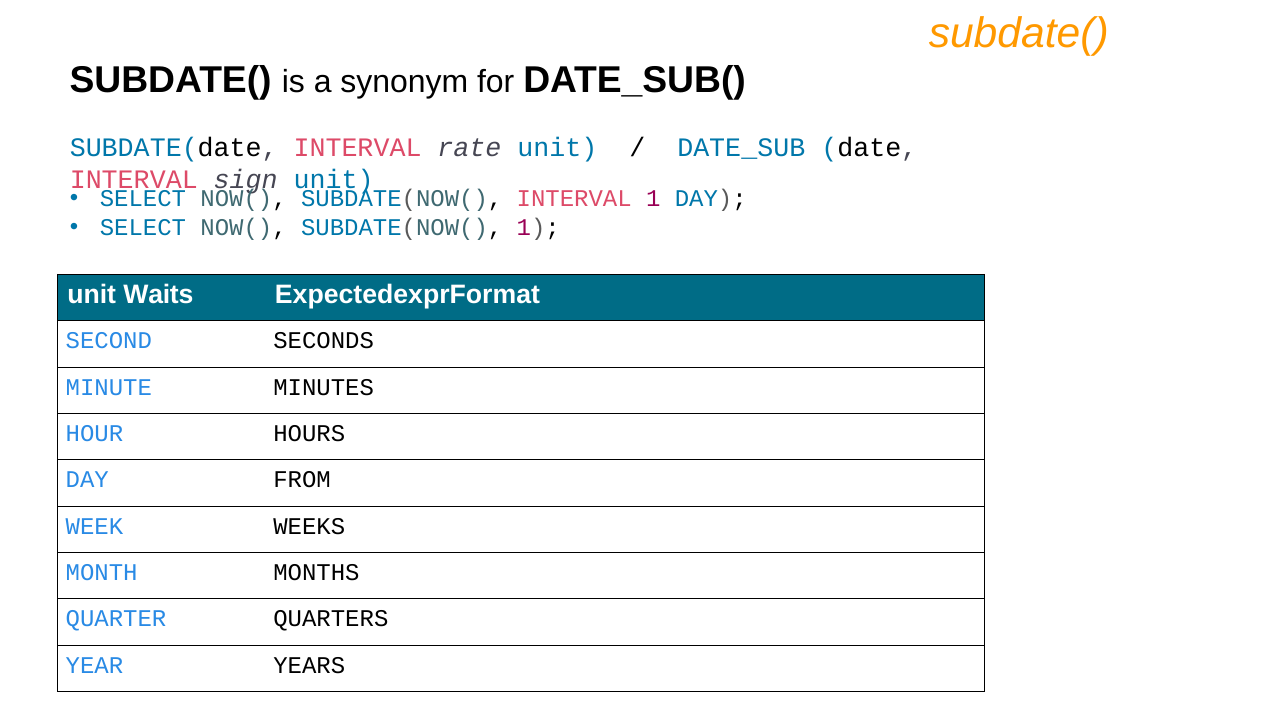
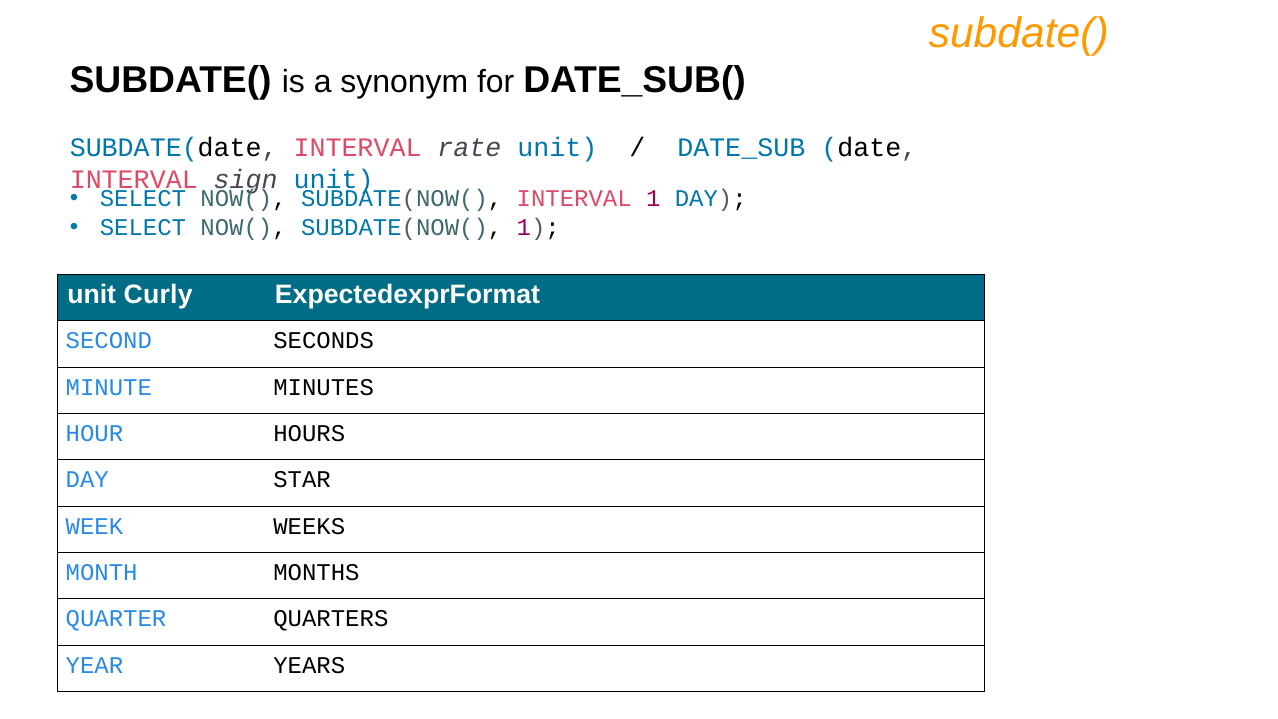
Waits: Waits -> Curly
FROM: FROM -> STAR
